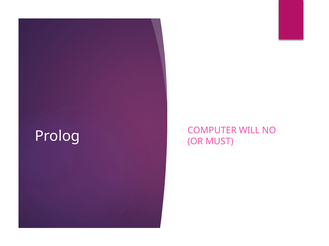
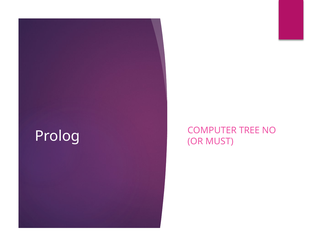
WILL: WILL -> TREE
